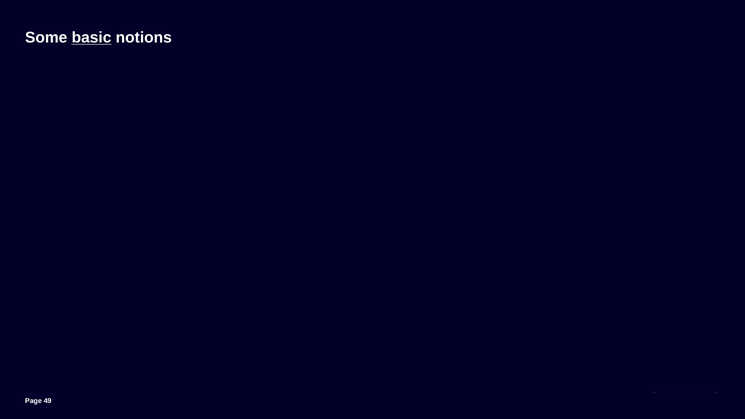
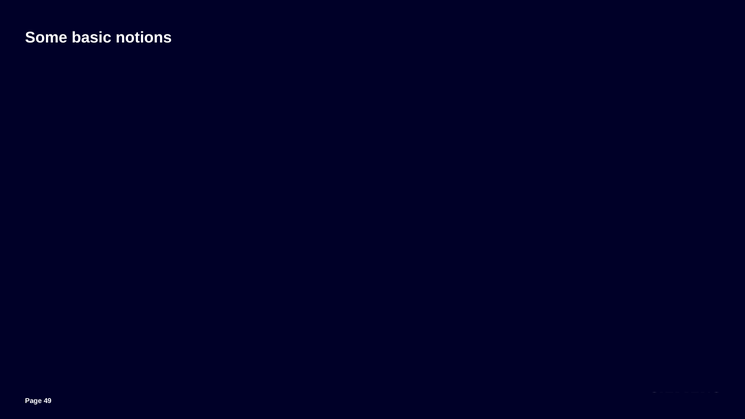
basic underline: present -> none
